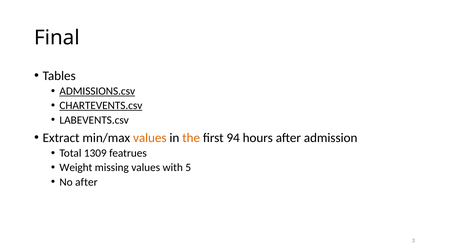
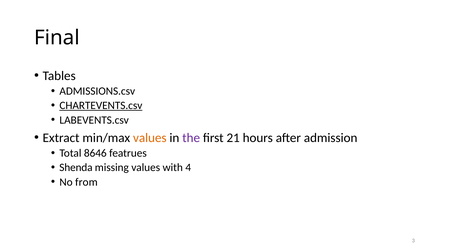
ADMISSIONS.csv underline: present -> none
the colour: orange -> purple
94: 94 -> 21
1309: 1309 -> 8646
Weight: Weight -> Shenda
5: 5 -> 4
No after: after -> from
